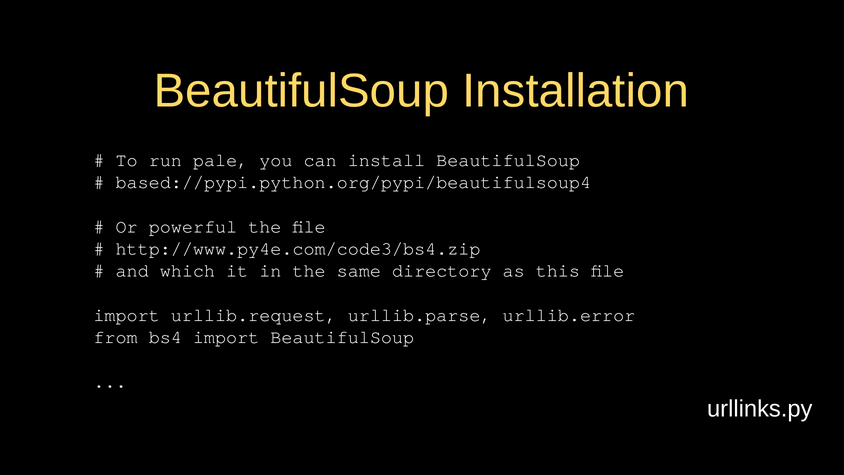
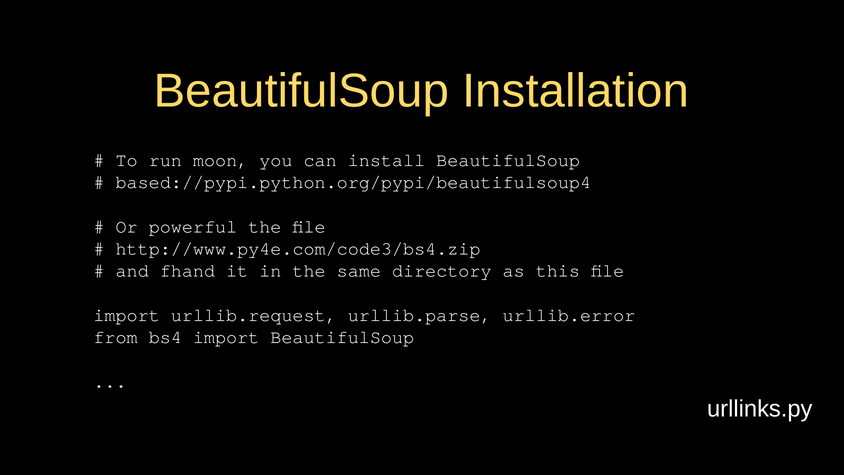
pale: pale -> moon
which: which -> fhand
